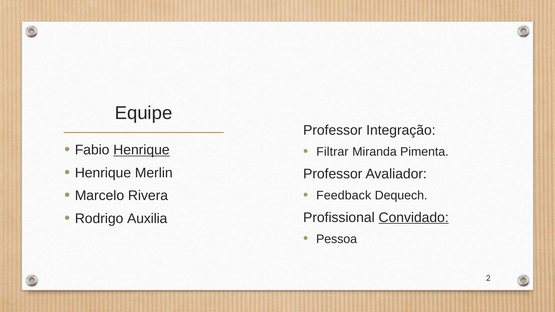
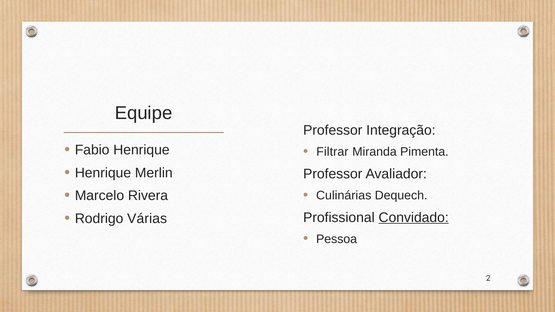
Henrique at (141, 150) underline: present -> none
Feedback: Feedback -> Culinárias
Auxilia: Auxilia -> Várias
